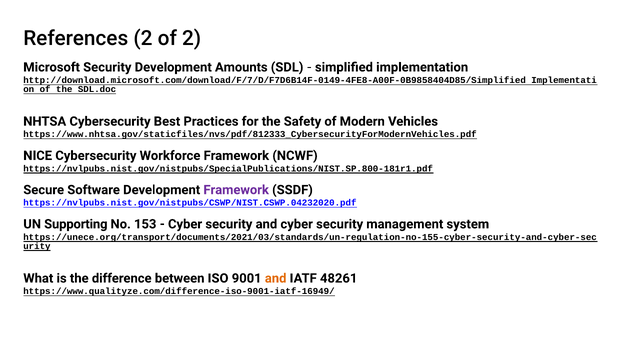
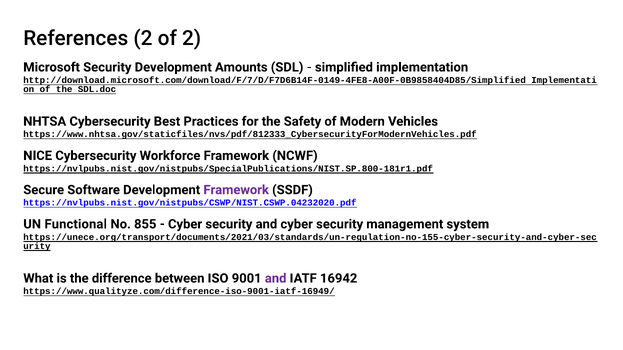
Supporting: Supporting -> Functional
153: 153 -> 855
and at (276, 279) colour: orange -> purple
48261: 48261 -> 16942
